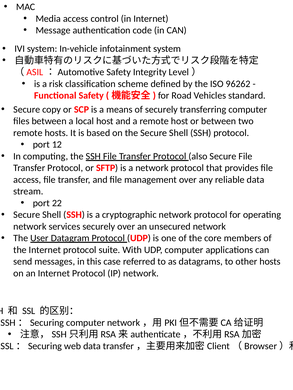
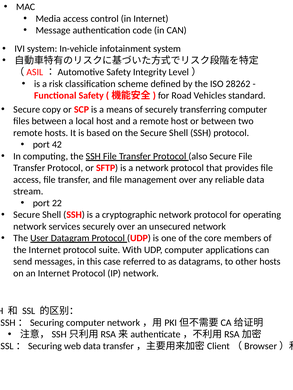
96262: 96262 -> 28262
12: 12 -> 42
